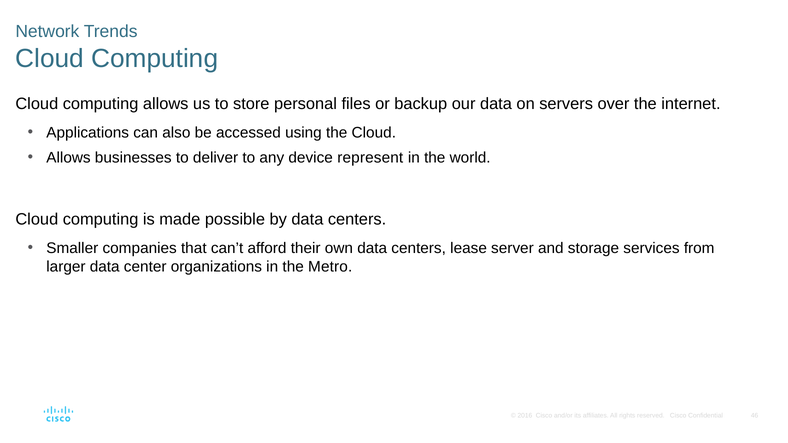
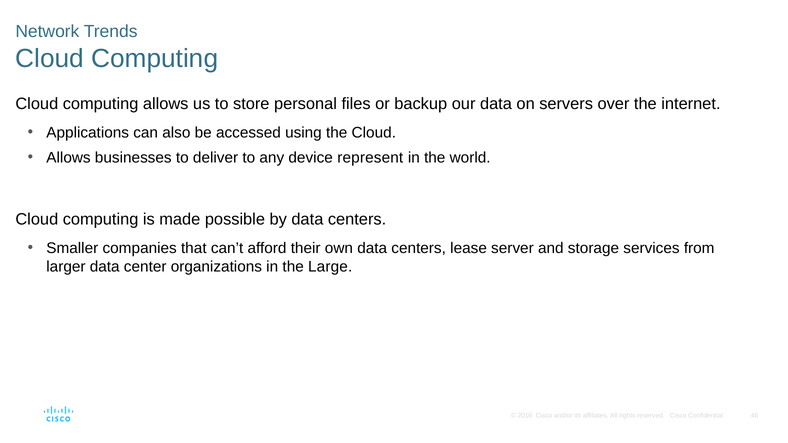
Metro: Metro -> Large
